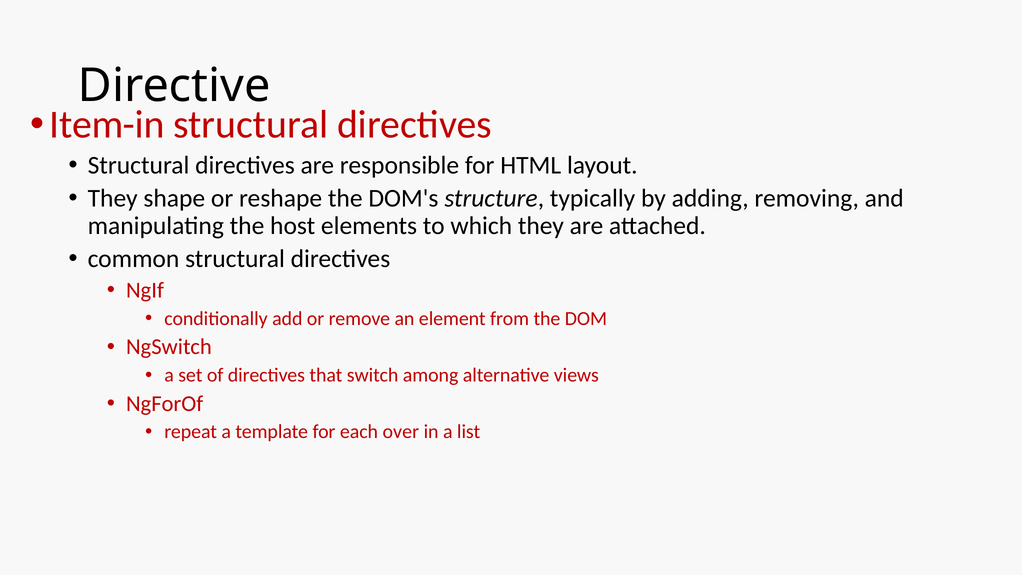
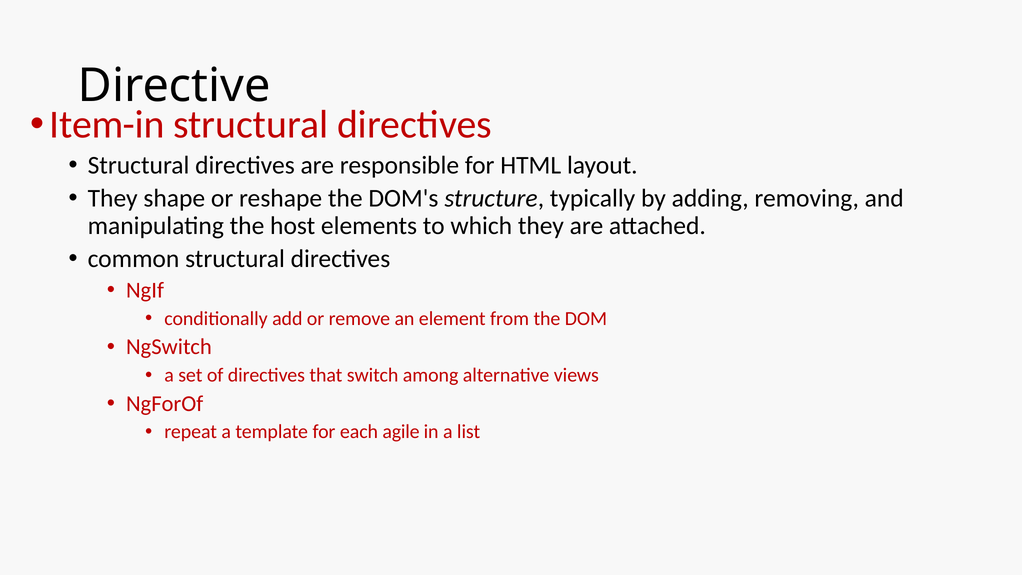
over: over -> agile
